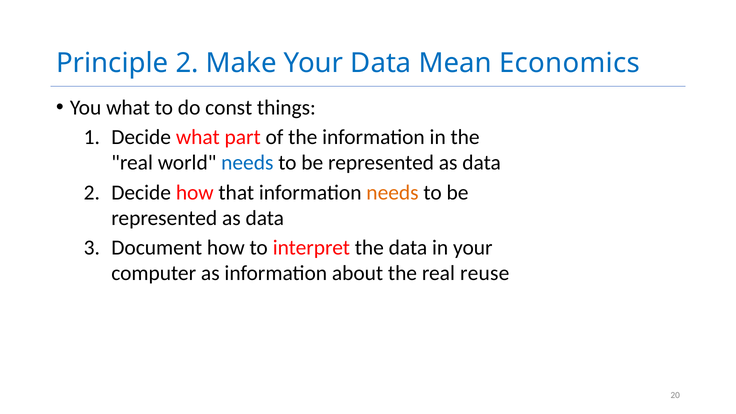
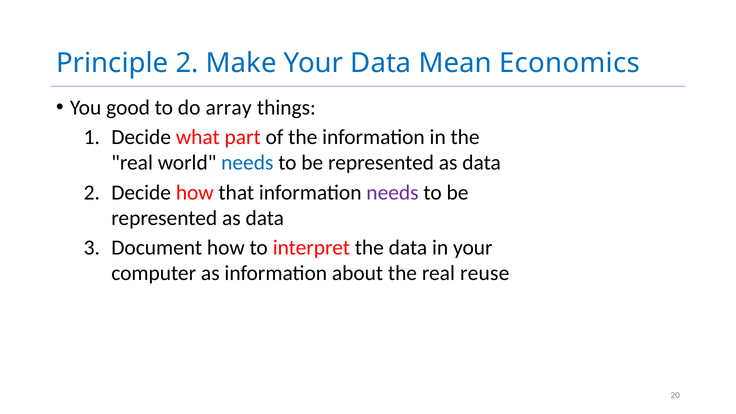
You what: what -> good
const: const -> array
needs at (392, 192) colour: orange -> purple
